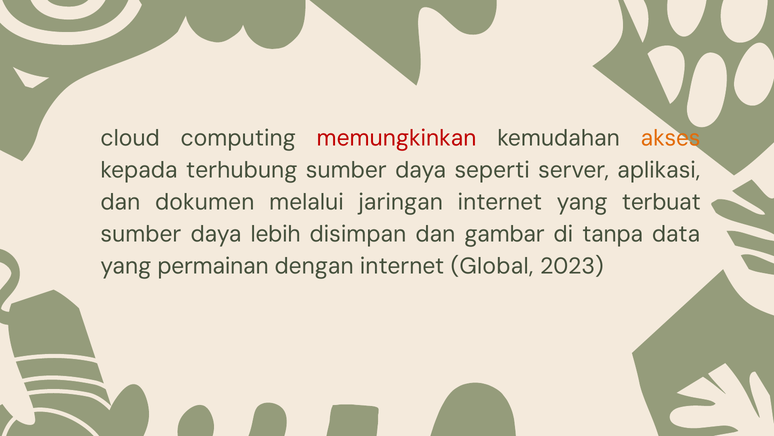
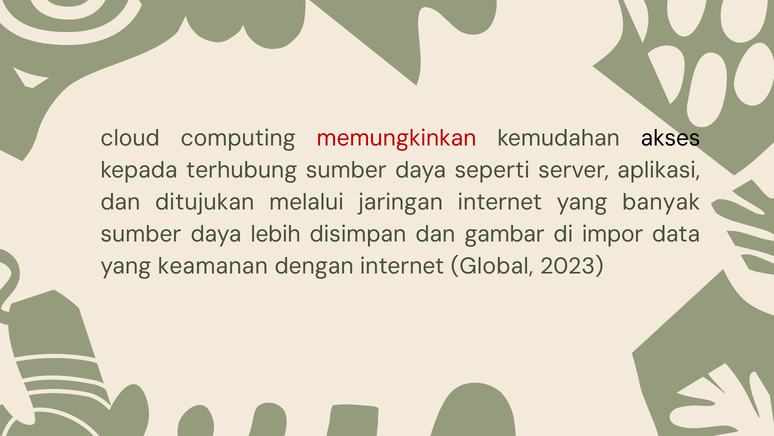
akses colour: orange -> black
dokumen: dokumen -> ditujukan
terbuat: terbuat -> banyak
tanpa: tanpa -> impor
permainan: permainan -> keamanan
